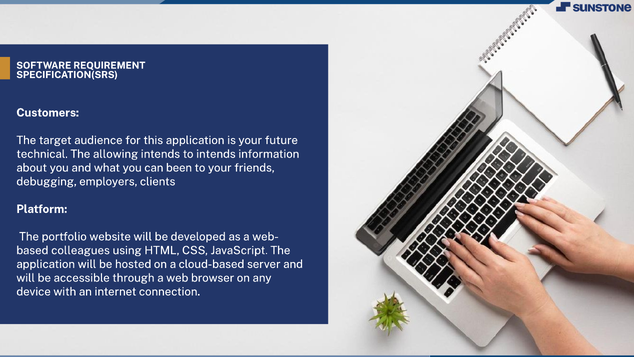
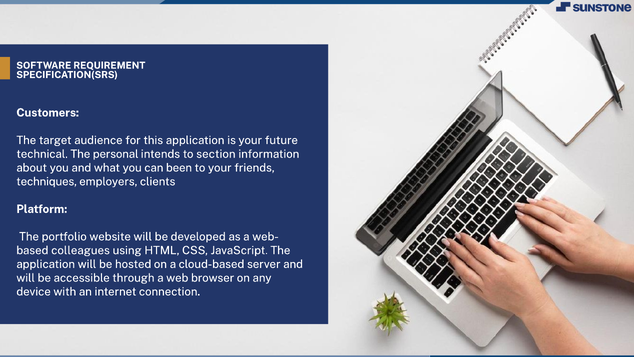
allowing: allowing -> personal
to intends: intends -> section
debugging: debugging -> techniques
